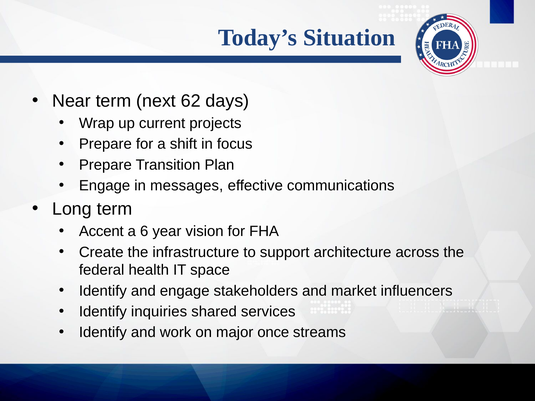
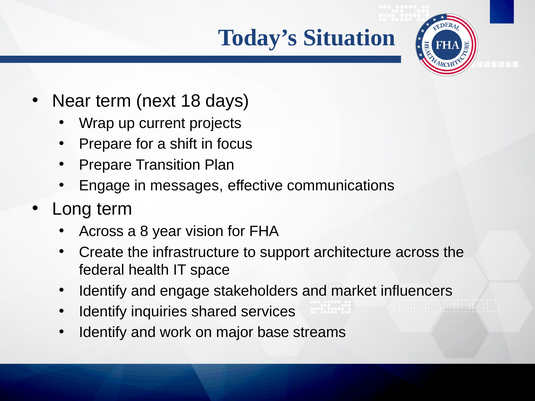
62: 62 -> 18
Accent at (101, 232): Accent -> Across
6: 6 -> 8
once: once -> base
